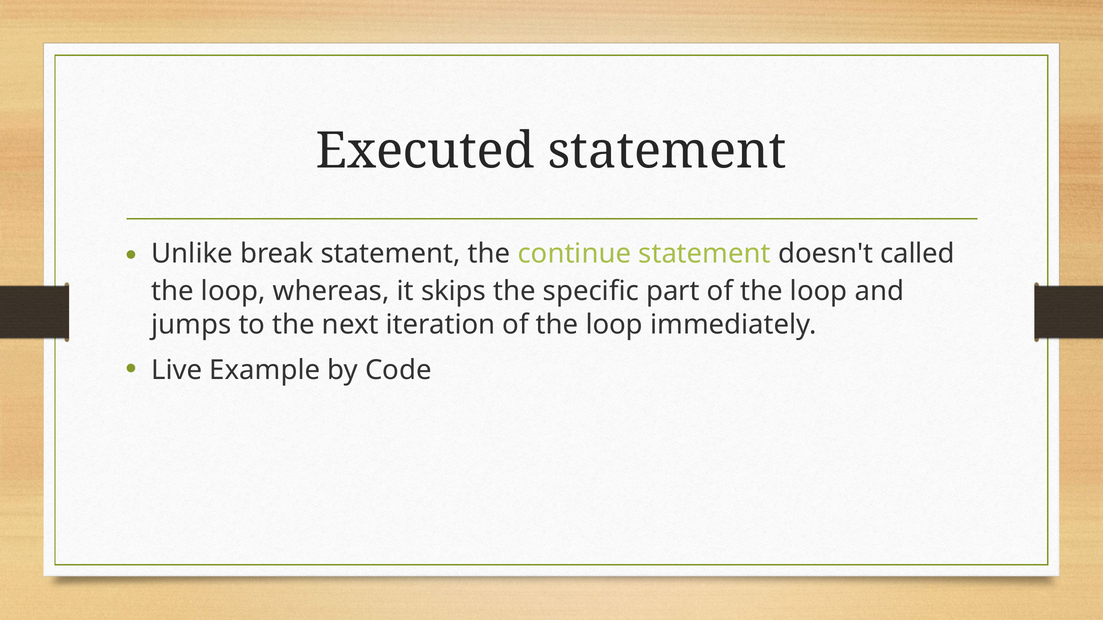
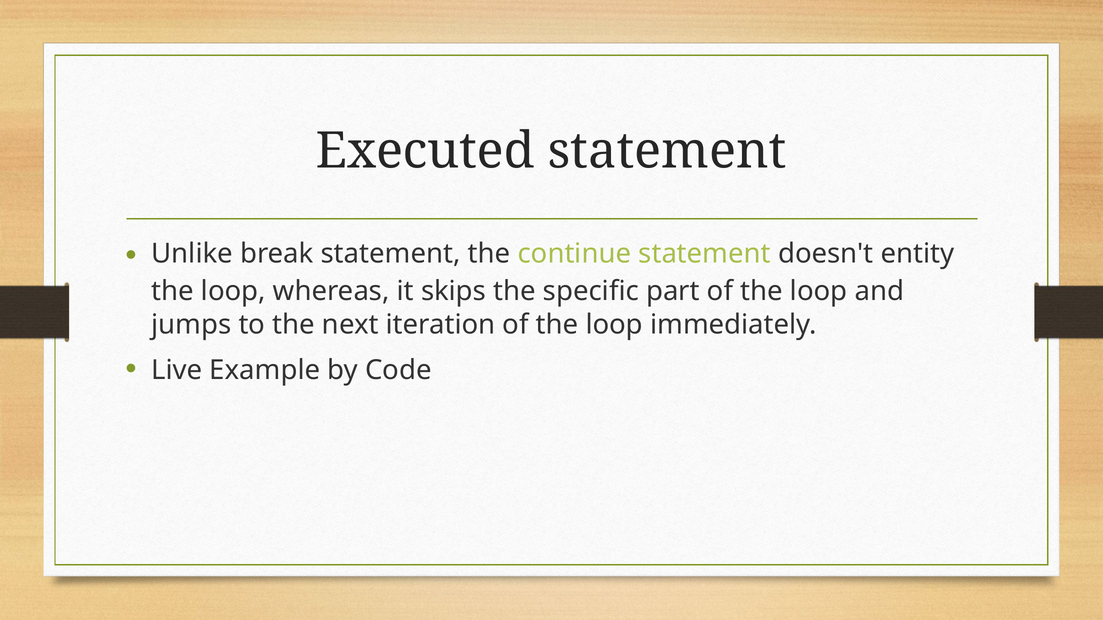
called: called -> entity
